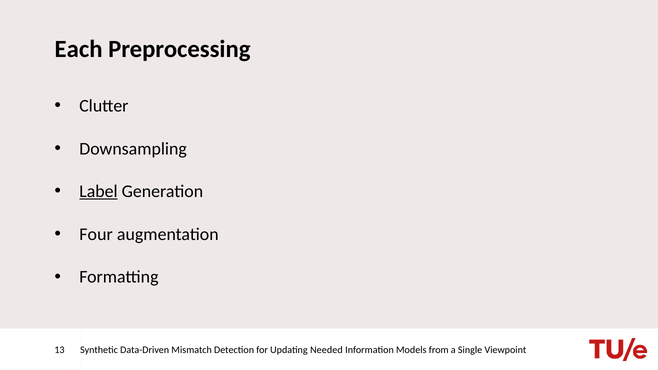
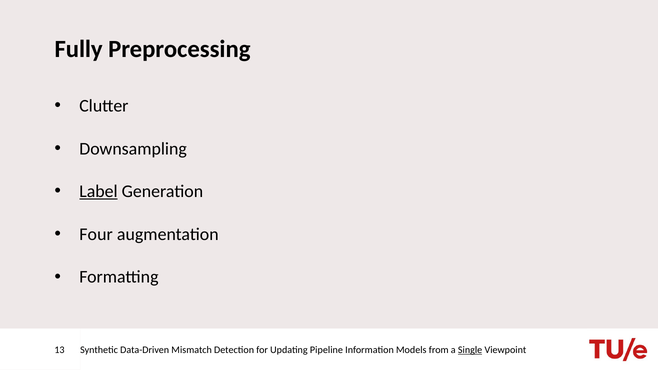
Each: Each -> Fully
Needed: Needed -> Pipeline
Single underline: none -> present
